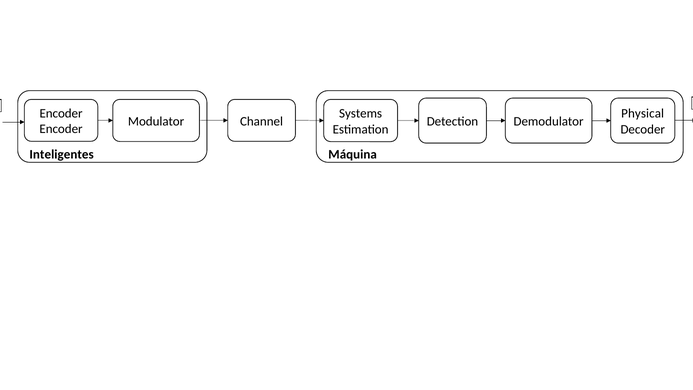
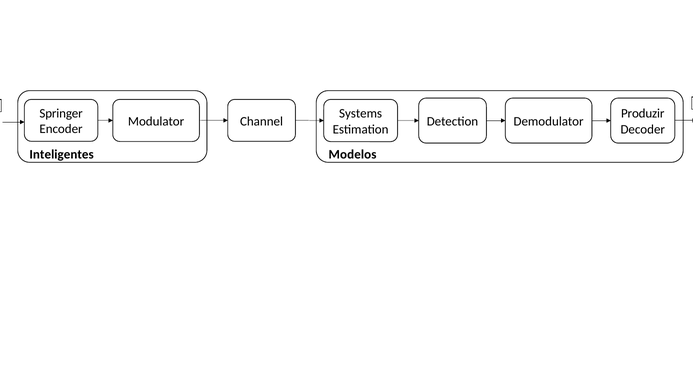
Encoder at (61, 113): Encoder -> Springer
Physical: Physical -> Produzir
Máquina: Máquina -> Modelos
